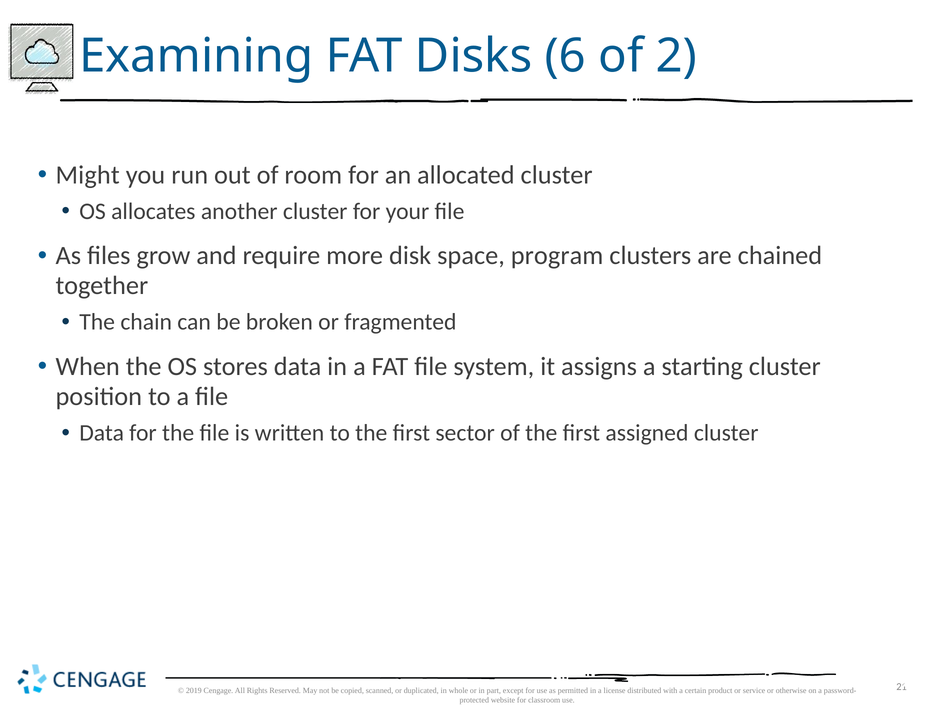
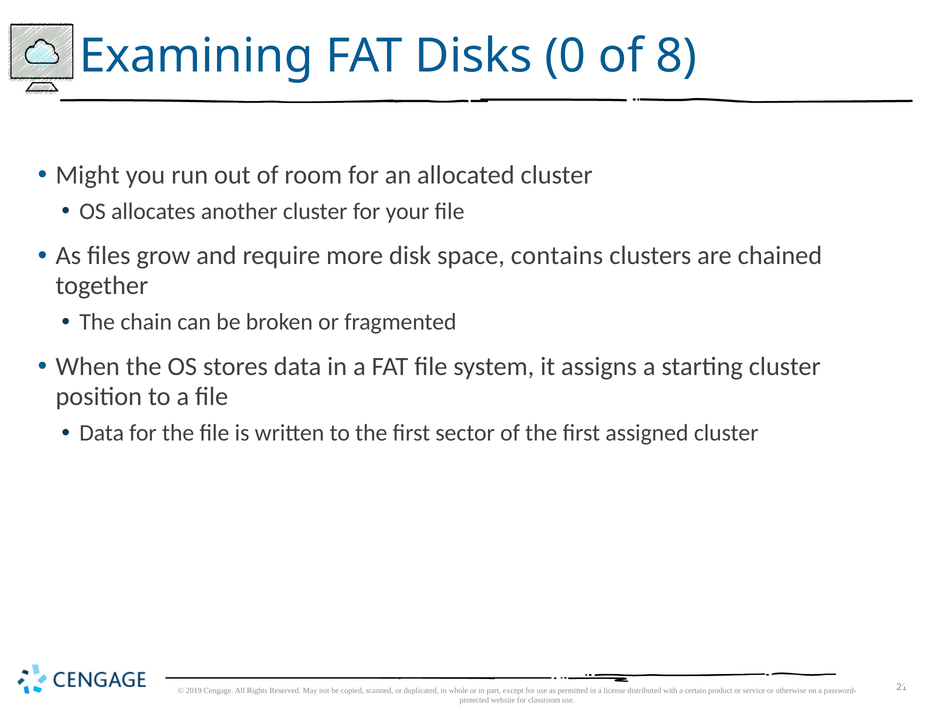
6: 6 -> 0
2: 2 -> 8
program: program -> contains
